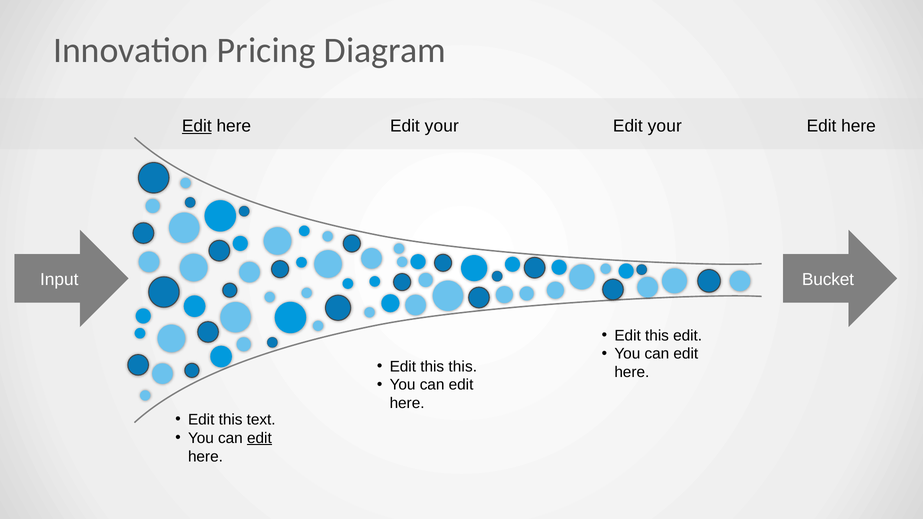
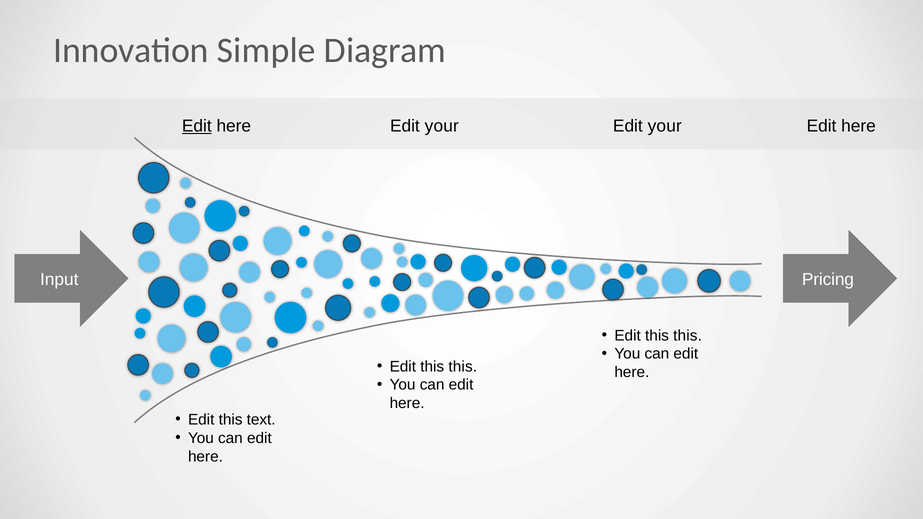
Pricing: Pricing -> Simple
Bucket: Bucket -> Pricing
edit at (688, 336): edit -> this
edit at (259, 438) underline: present -> none
